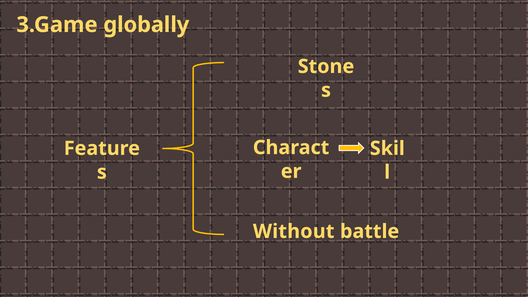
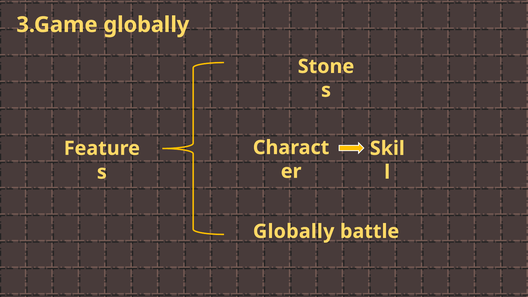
Without at (294, 231): Without -> Globally
